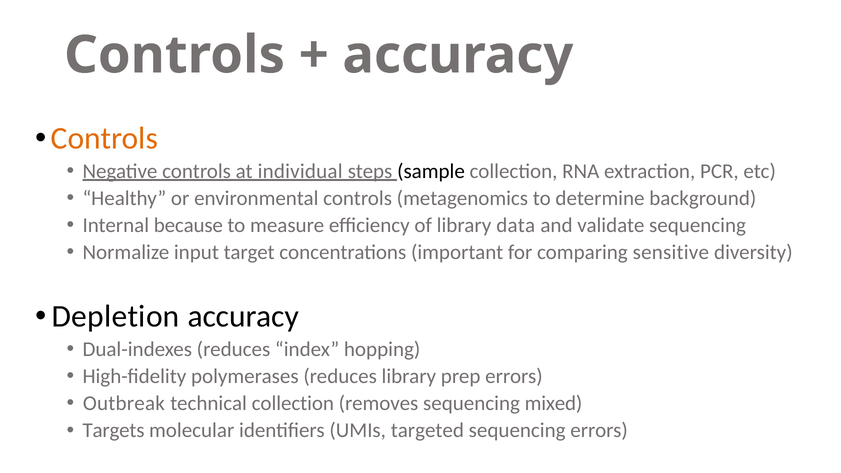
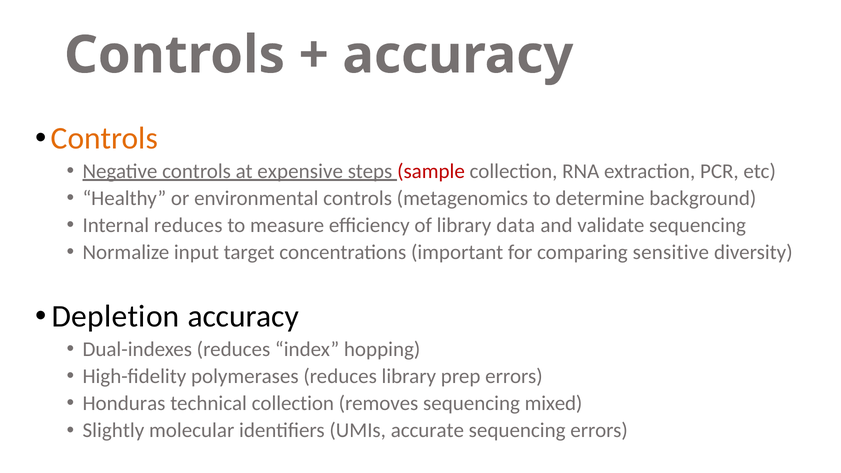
individual: individual -> expensive
sample colour: black -> red
Internal because: because -> reduces
Outbreak: Outbreak -> Honduras
Targets: Targets -> Slightly
targeted: targeted -> accurate
